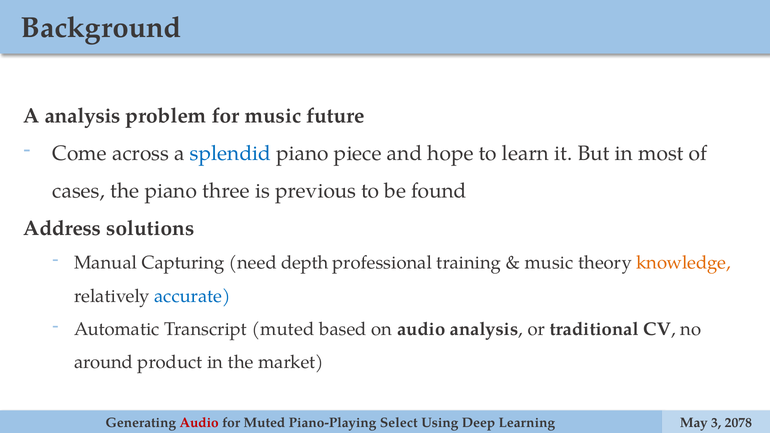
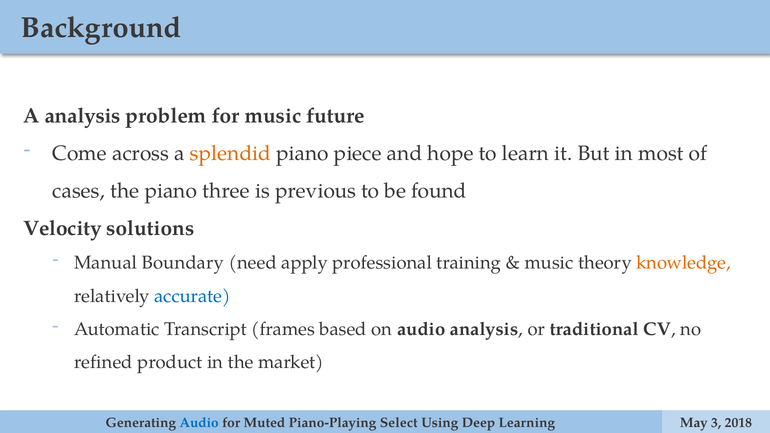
splendid colour: blue -> orange
Address: Address -> Velocity
Capturing: Capturing -> Boundary
depth: depth -> apply
Transcript muted: muted -> frames
around: around -> refined
Audio at (199, 423) colour: red -> blue
2078: 2078 -> 2018
